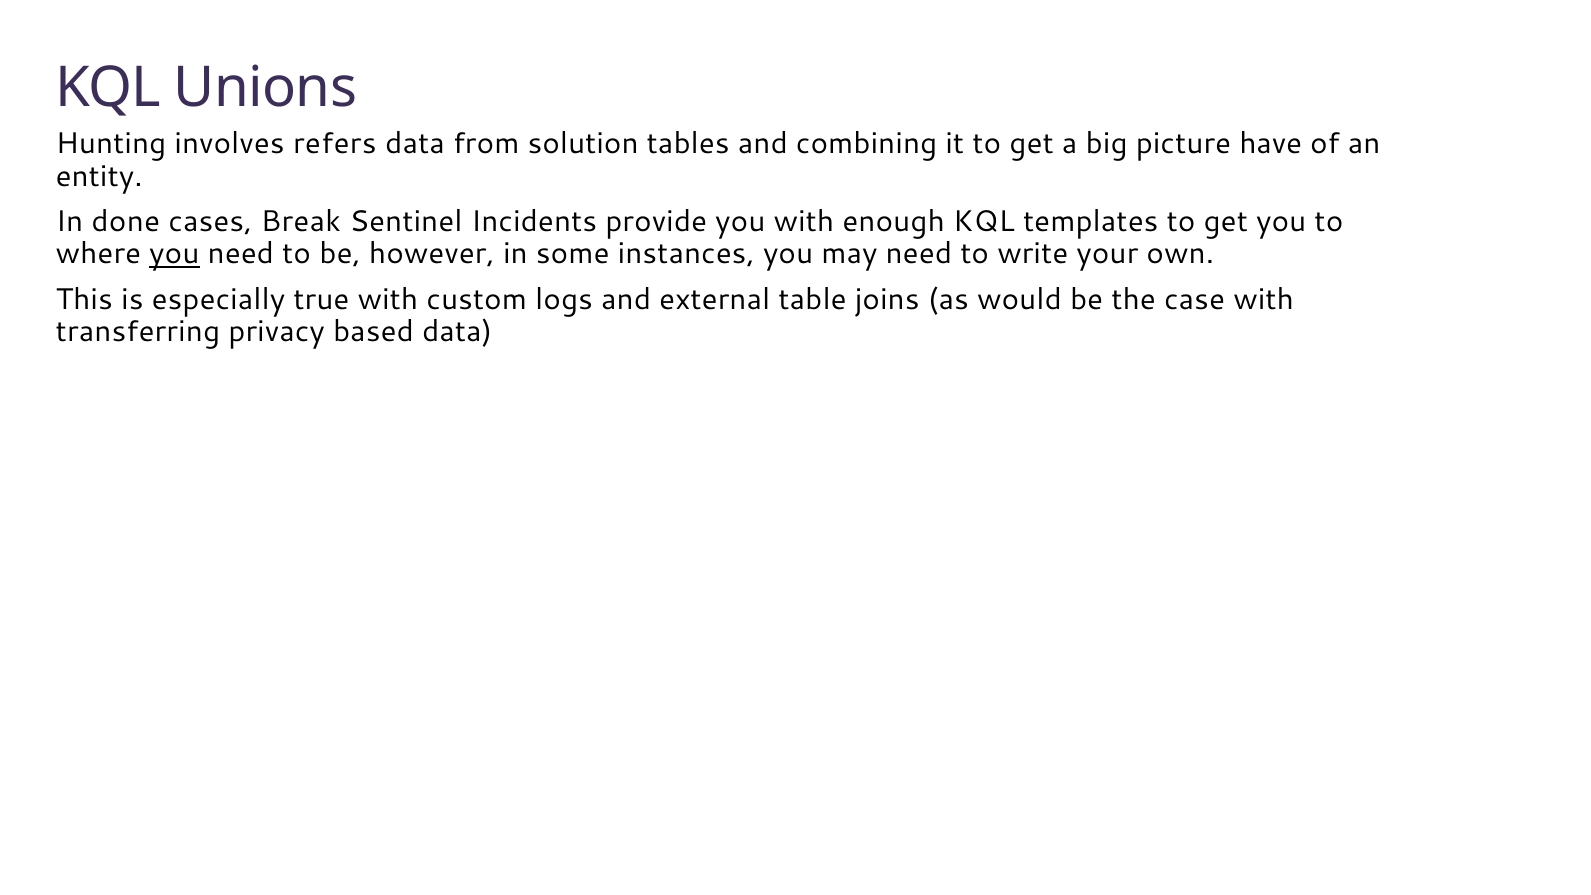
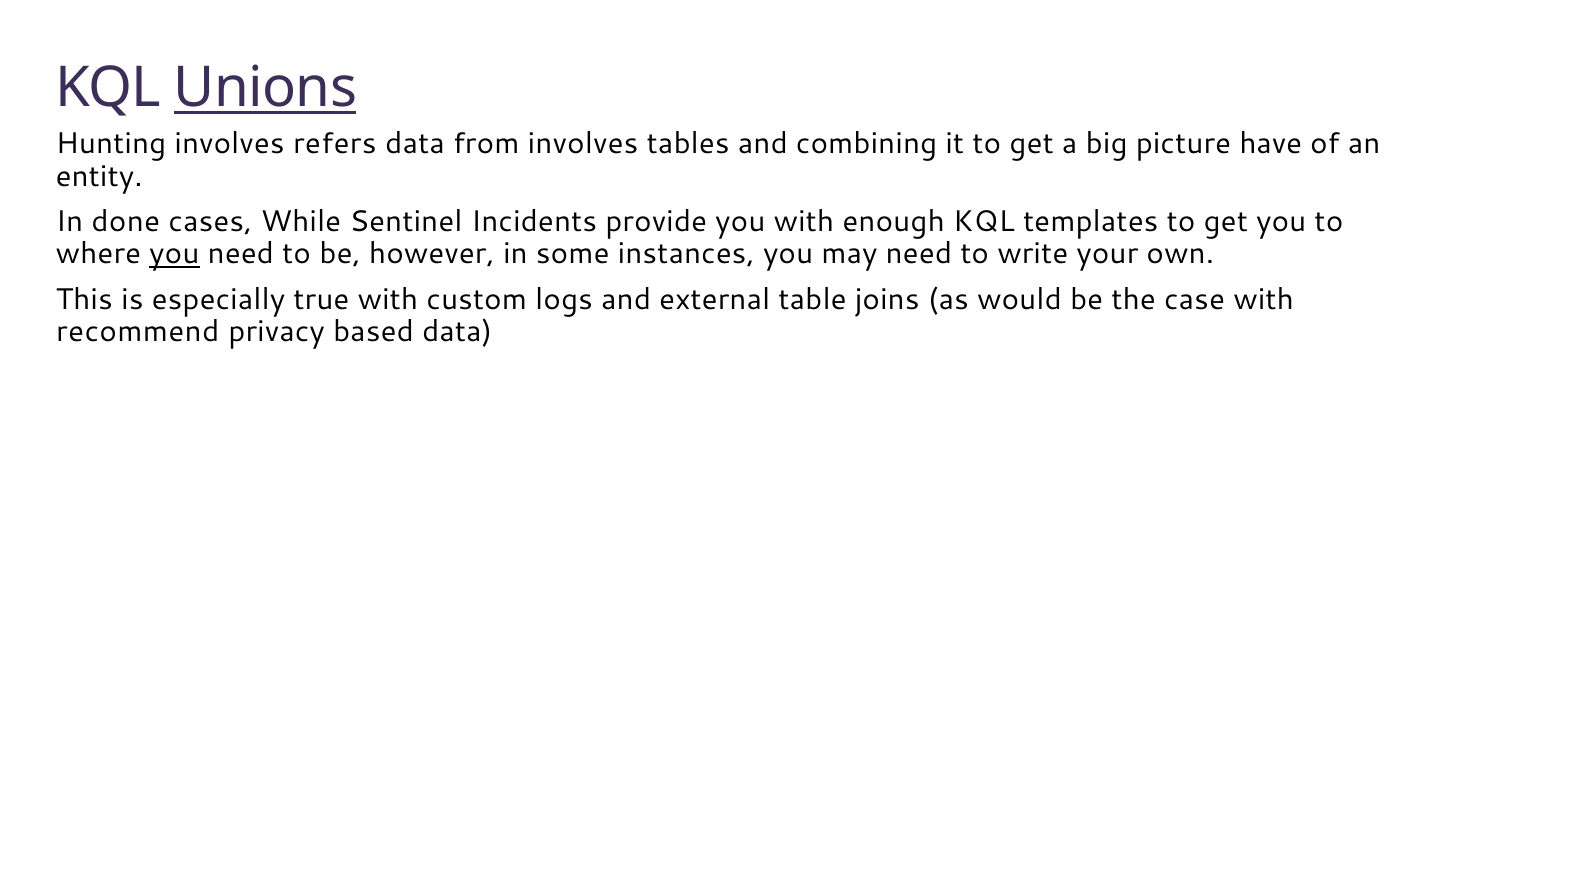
Unions underline: none -> present
from solution: solution -> involves
Break: Break -> While
transferring: transferring -> recommend
